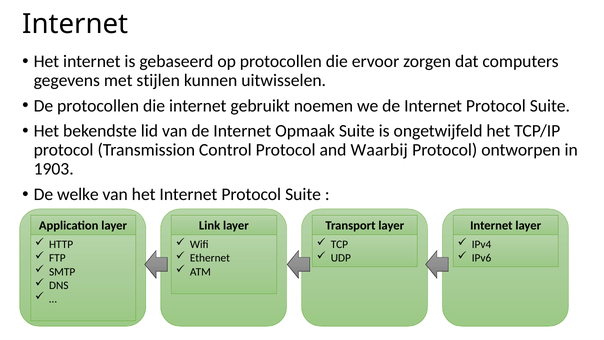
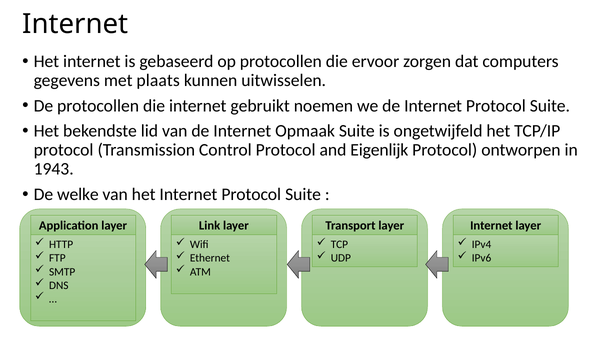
stijlen: stijlen -> plaats
Waarbij: Waarbij -> Eigenlijk
1903: 1903 -> 1943
